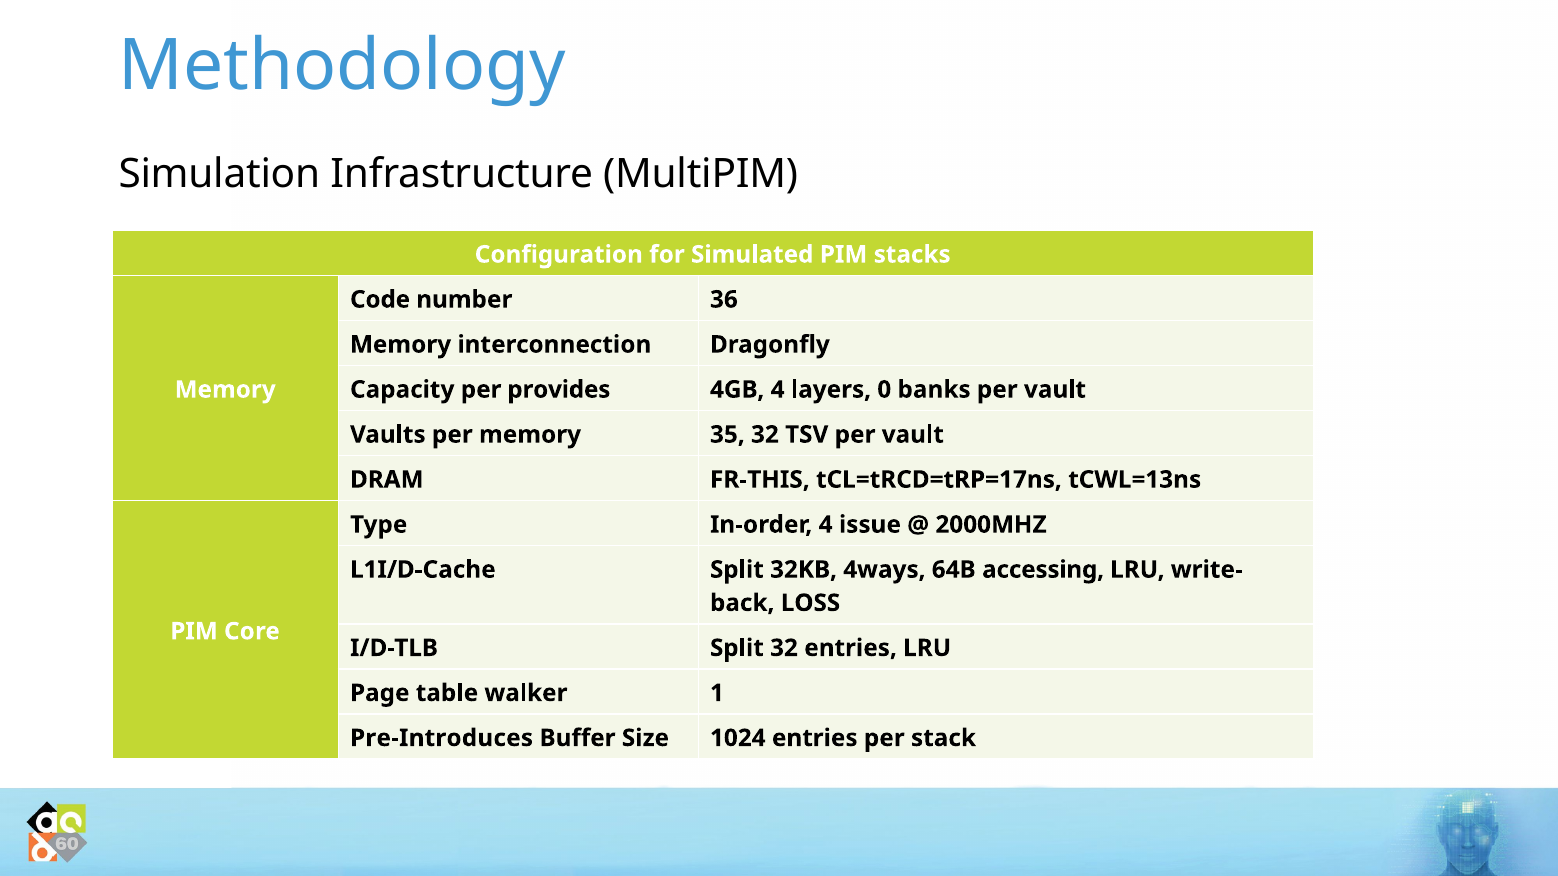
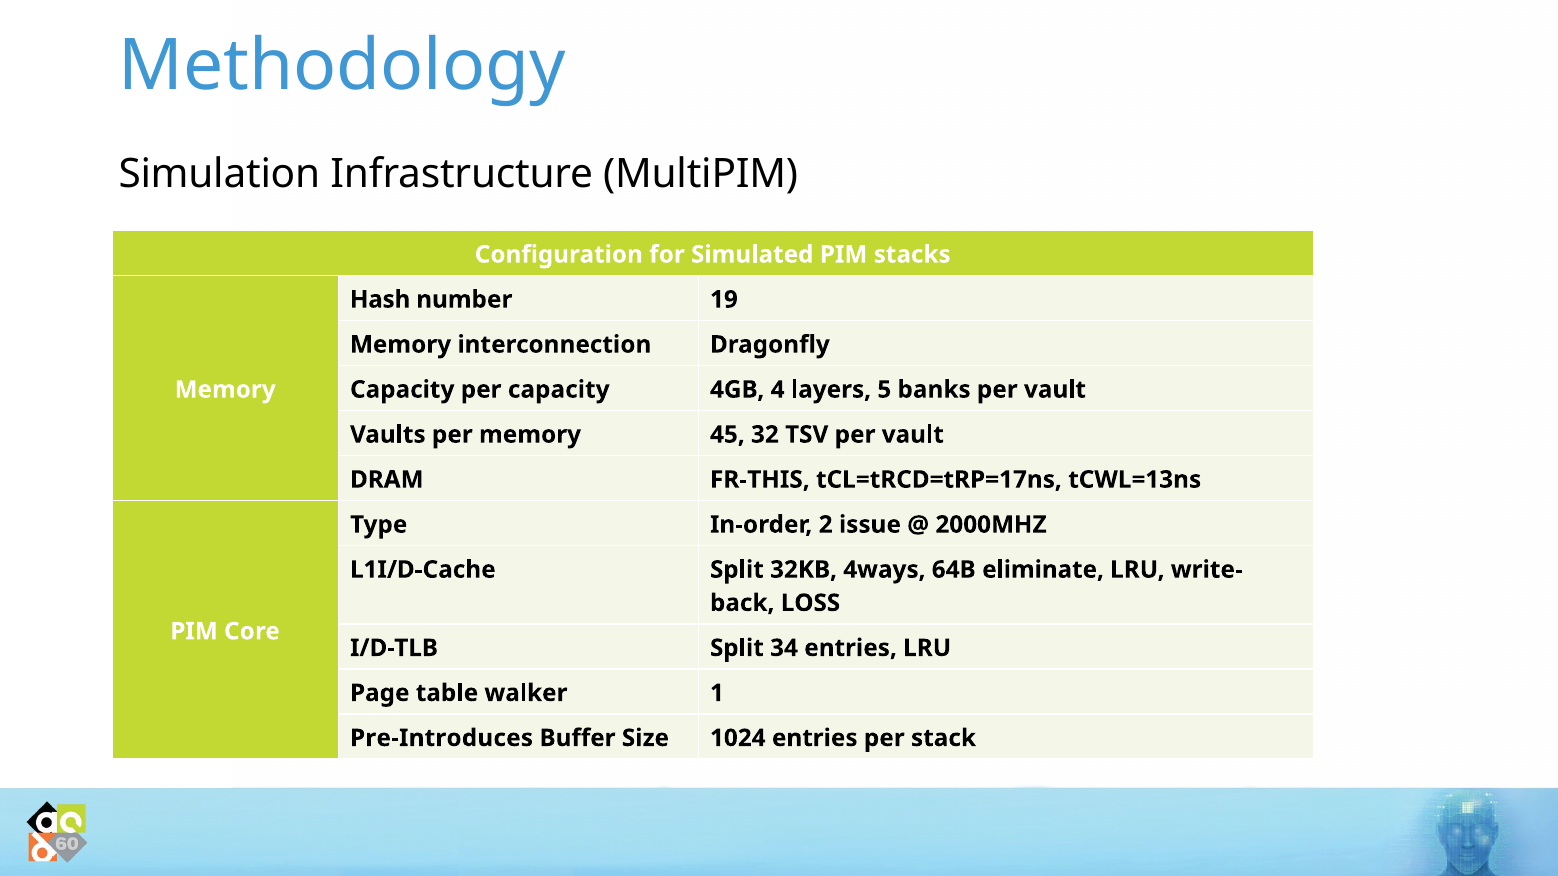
Code: Code -> Hash
36: 36 -> 19
per provides: provides -> capacity
0: 0 -> 5
35: 35 -> 45
In-order 4: 4 -> 2
accessing: accessing -> eliminate
Split 32: 32 -> 34
